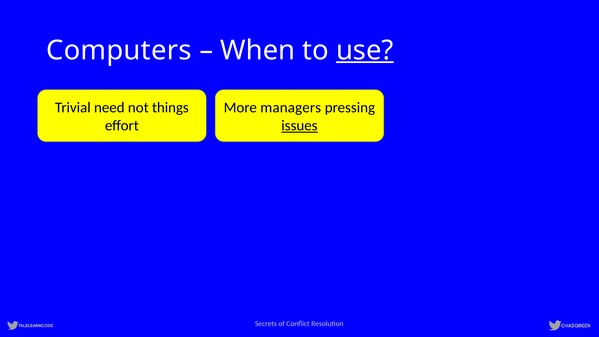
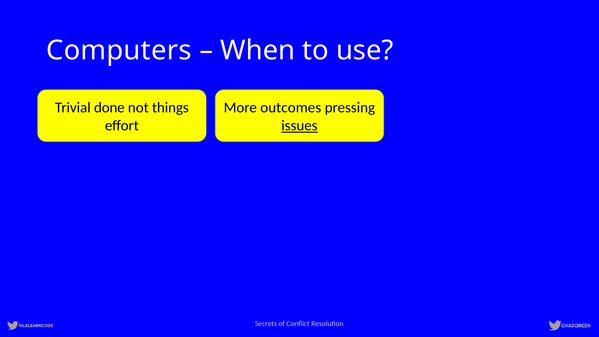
use underline: present -> none
need: need -> done
managers: managers -> outcomes
